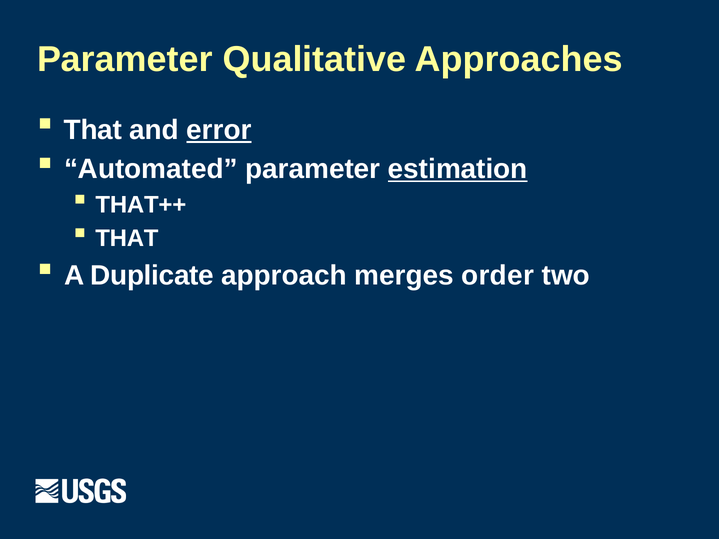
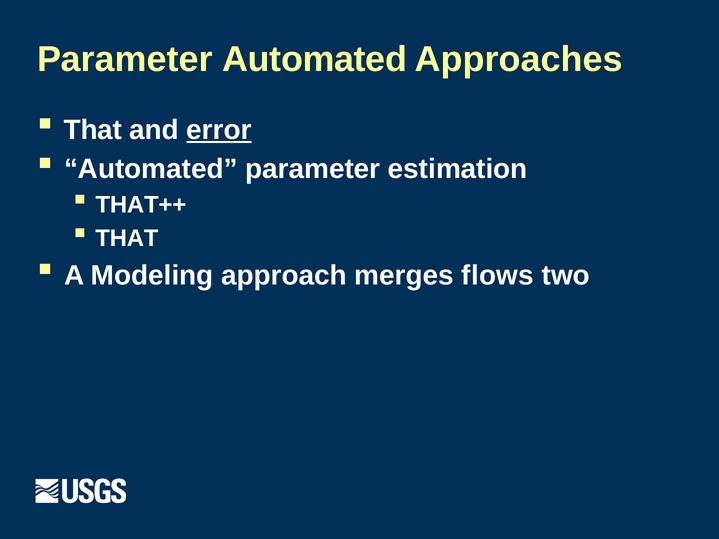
Parameter Qualitative: Qualitative -> Automated
estimation underline: present -> none
Duplicate: Duplicate -> Modeling
order: order -> flows
